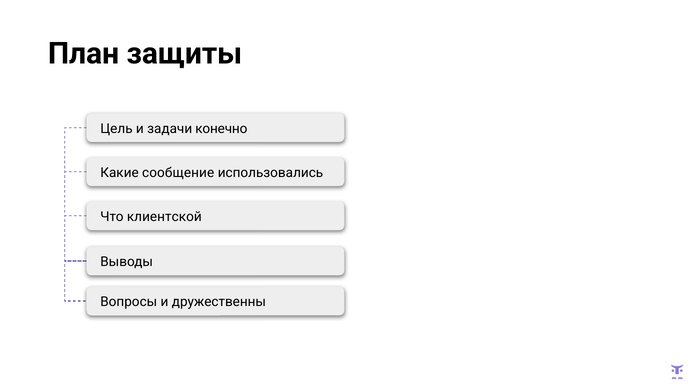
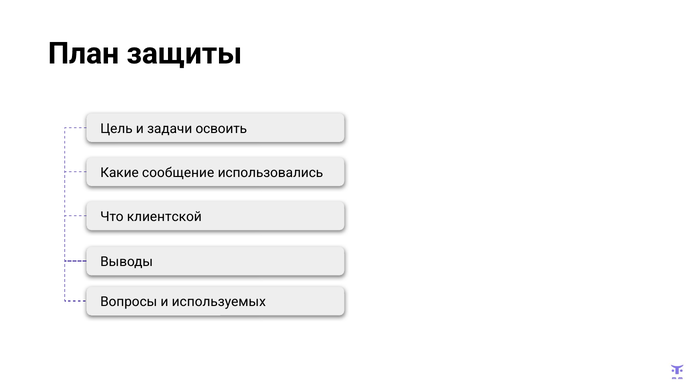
конечно: конечно -> освоить
дружественны: дружественны -> используемых
